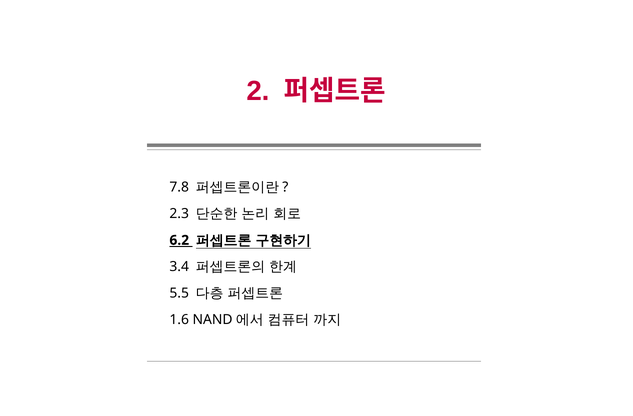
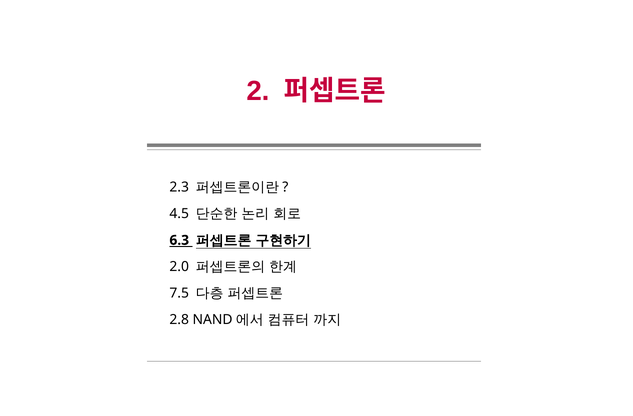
7.8: 7.8 -> 2.3
2.3: 2.3 -> 4.5
6.2: 6.2 -> 6.3
3.4: 3.4 -> 2.0
5.5: 5.5 -> 7.5
1.6: 1.6 -> 2.8
